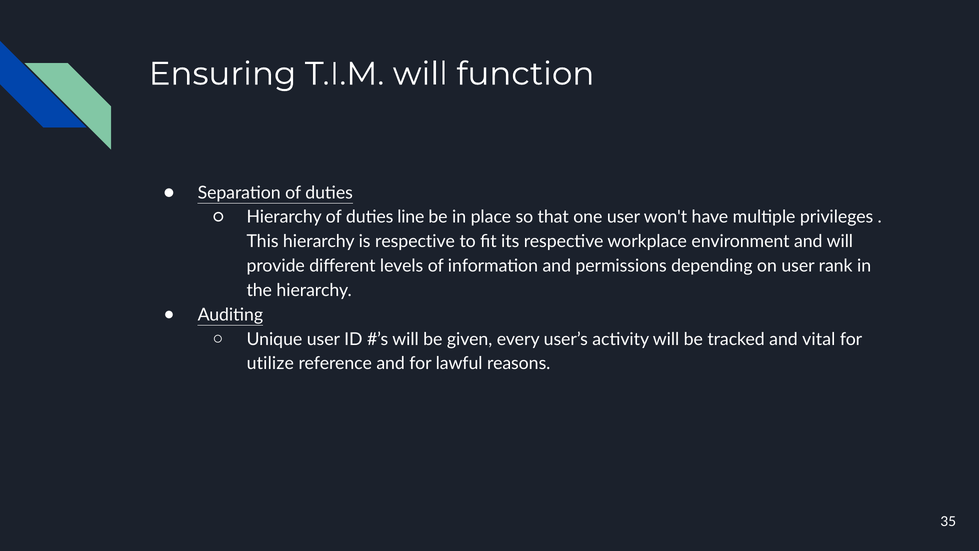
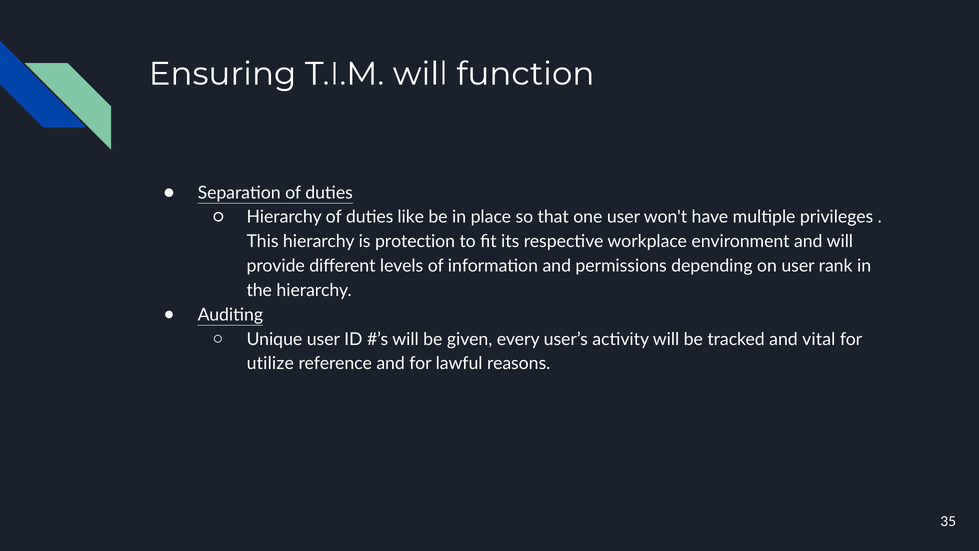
line: line -> like
is respective: respective -> protection
